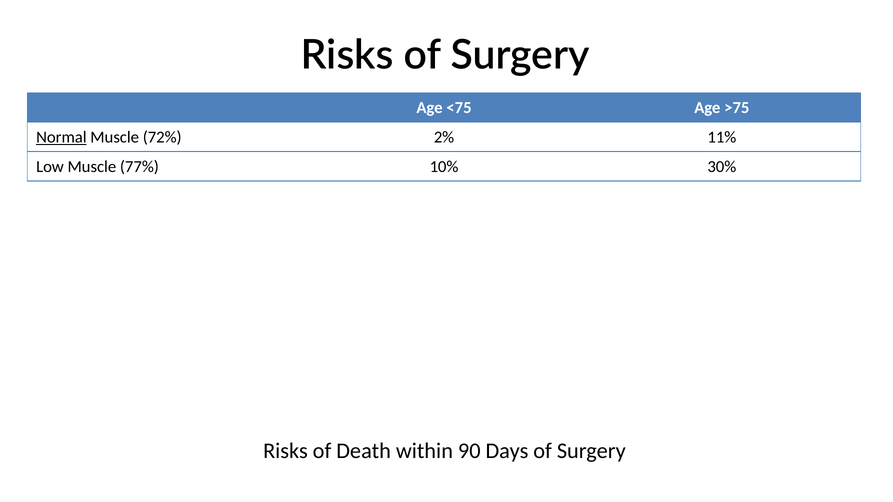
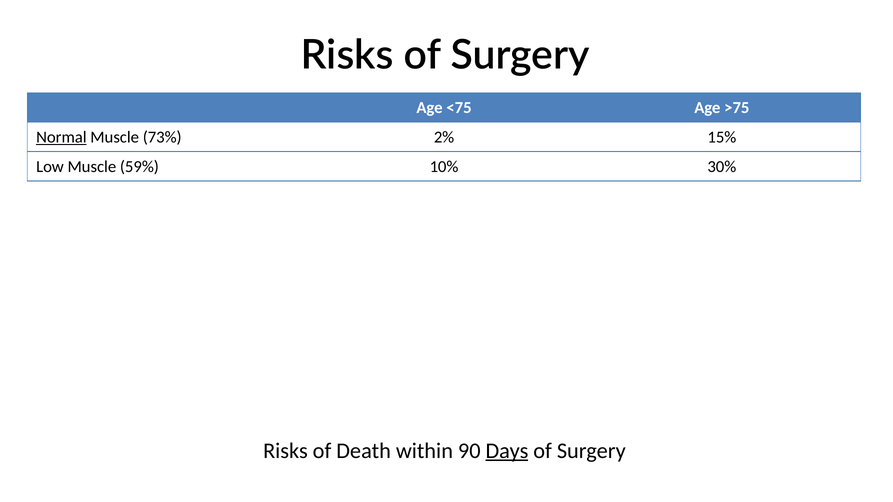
72%: 72% -> 73%
11%: 11% -> 15%
77%: 77% -> 59%
Days underline: none -> present
